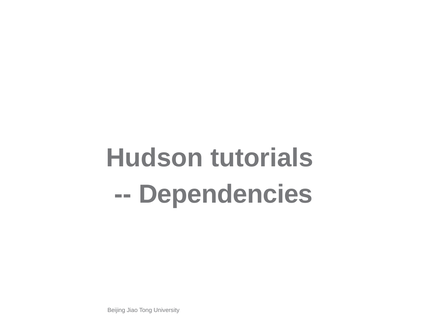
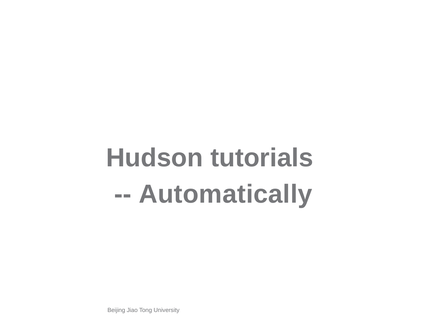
Dependencies: Dependencies -> Automatically
